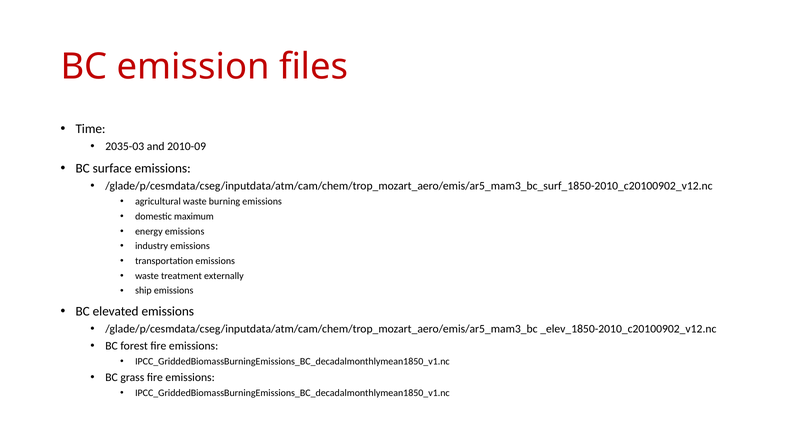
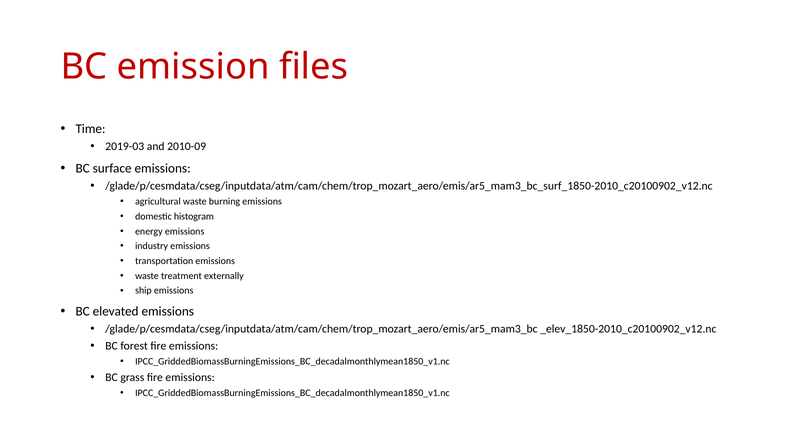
2035-03: 2035-03 -> 2019-03
maximum: maximum -> histogram
